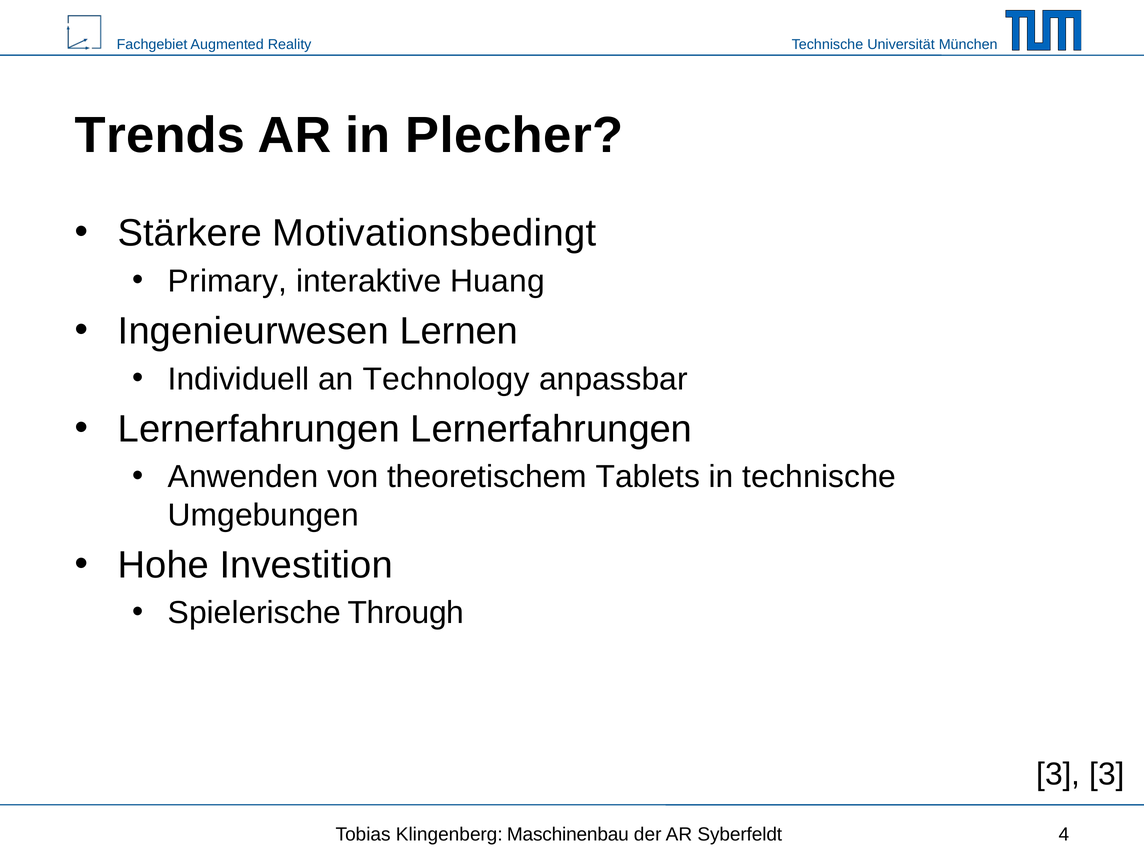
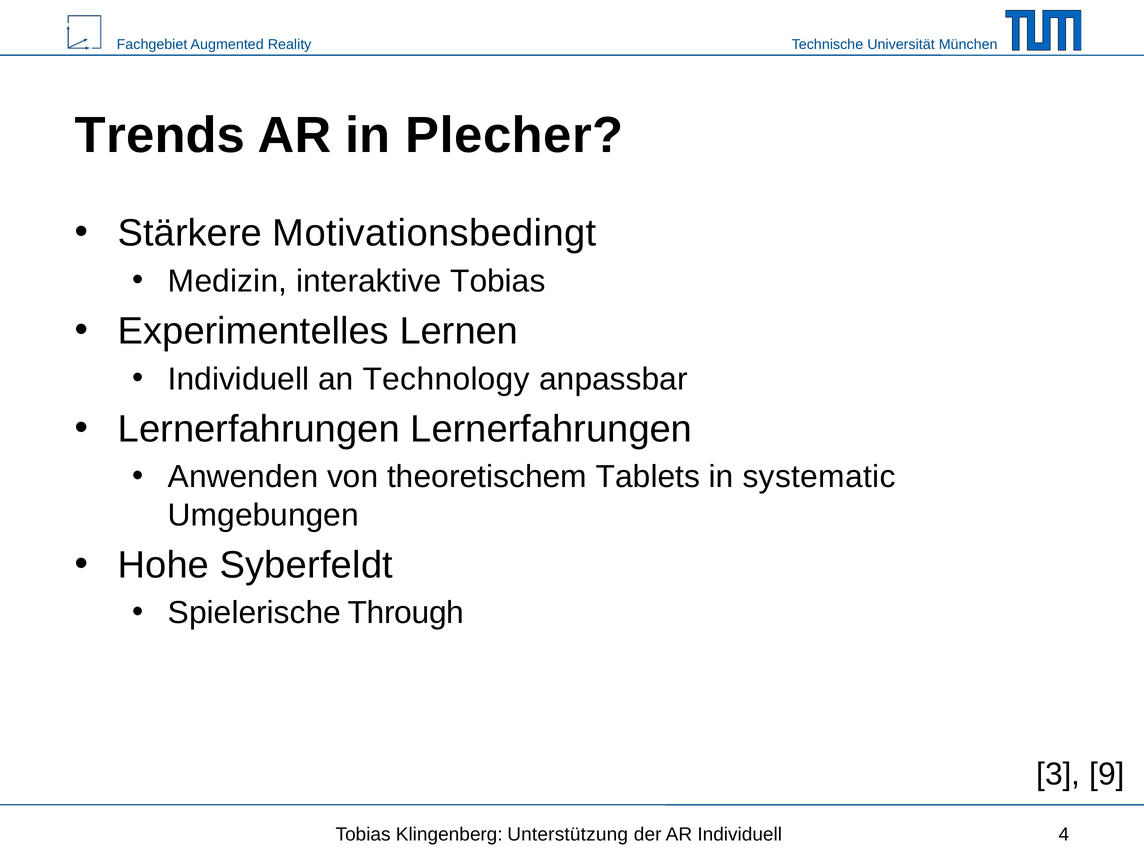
Primary: Primary -> Medizin
interaktive Huang: Huang -> Tobias
Ingenieurwesen: Ingenieurwesen -> Experimentelles
in technische: technische -> systematic
Investition: Investition -> Syberfeldt
3 3: 3 -> 9
Maschinenbau: Maschinenbau -> Unterstützung
AR Syberfeldt: Syberfeldt -> Individuell
